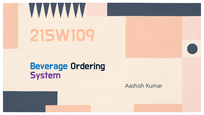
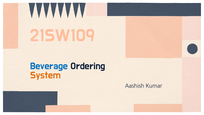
System colour: purple -> orange
